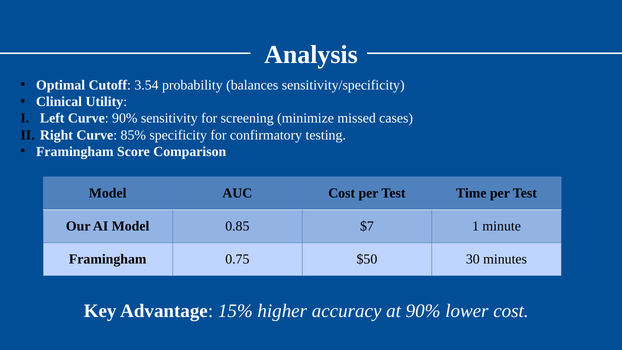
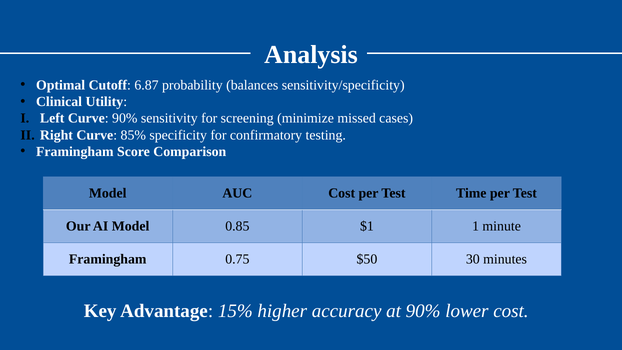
3.54: 3.54 -> 6.87
$7: $7 -> $1
